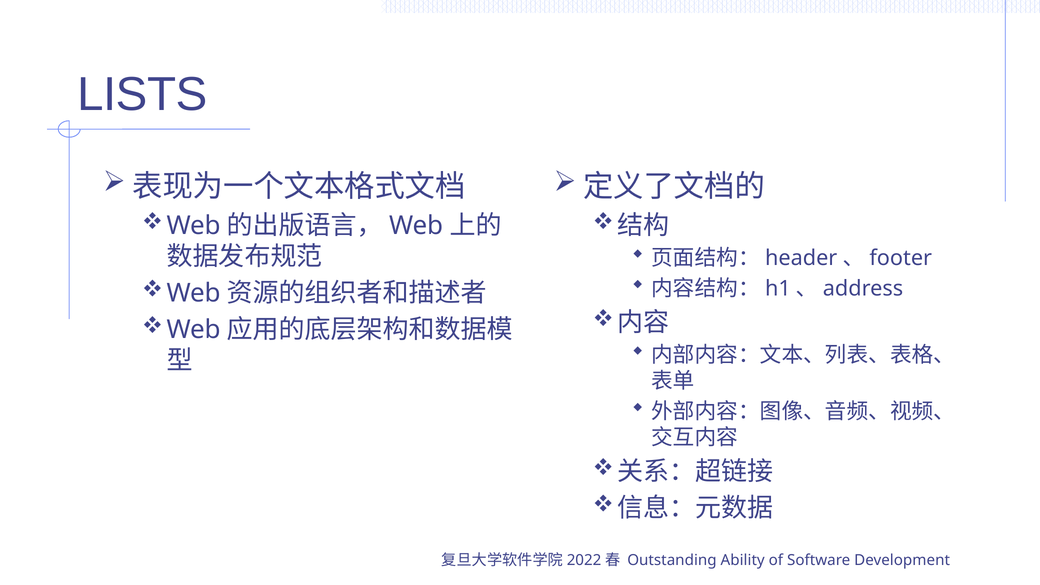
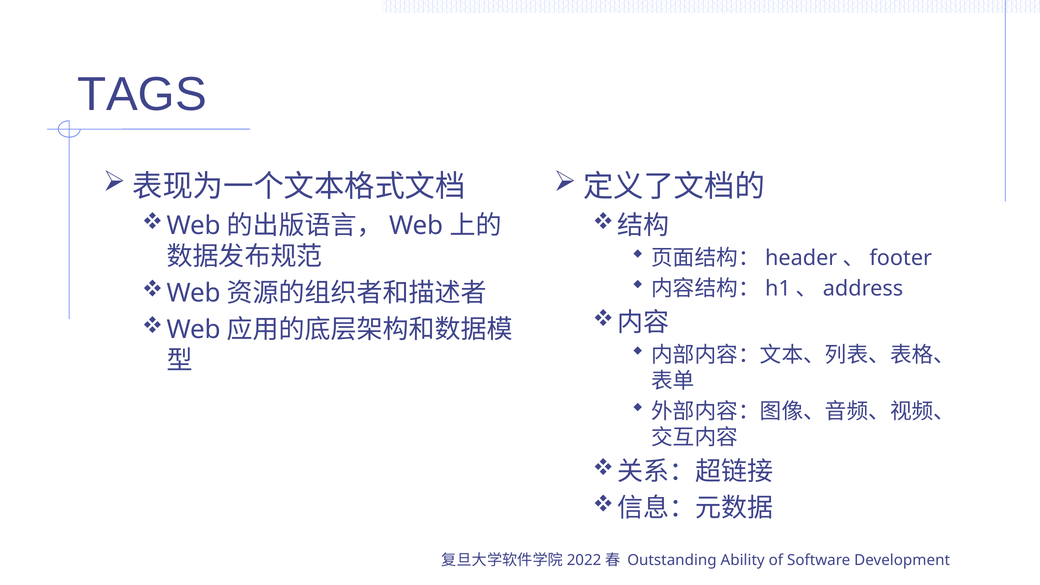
LISTS: LISTS -> TAGS
